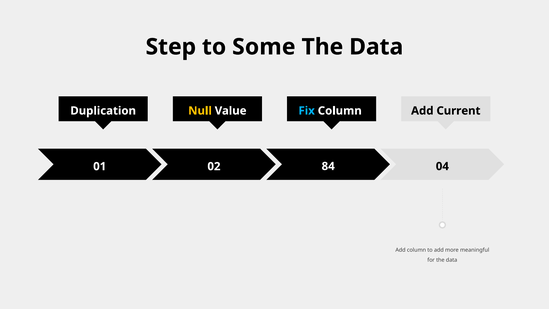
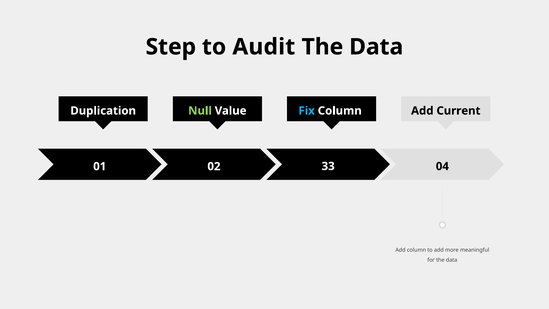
Some: Some -> Audit
Null colour: yellow -> light green
84: 84 -> 33
